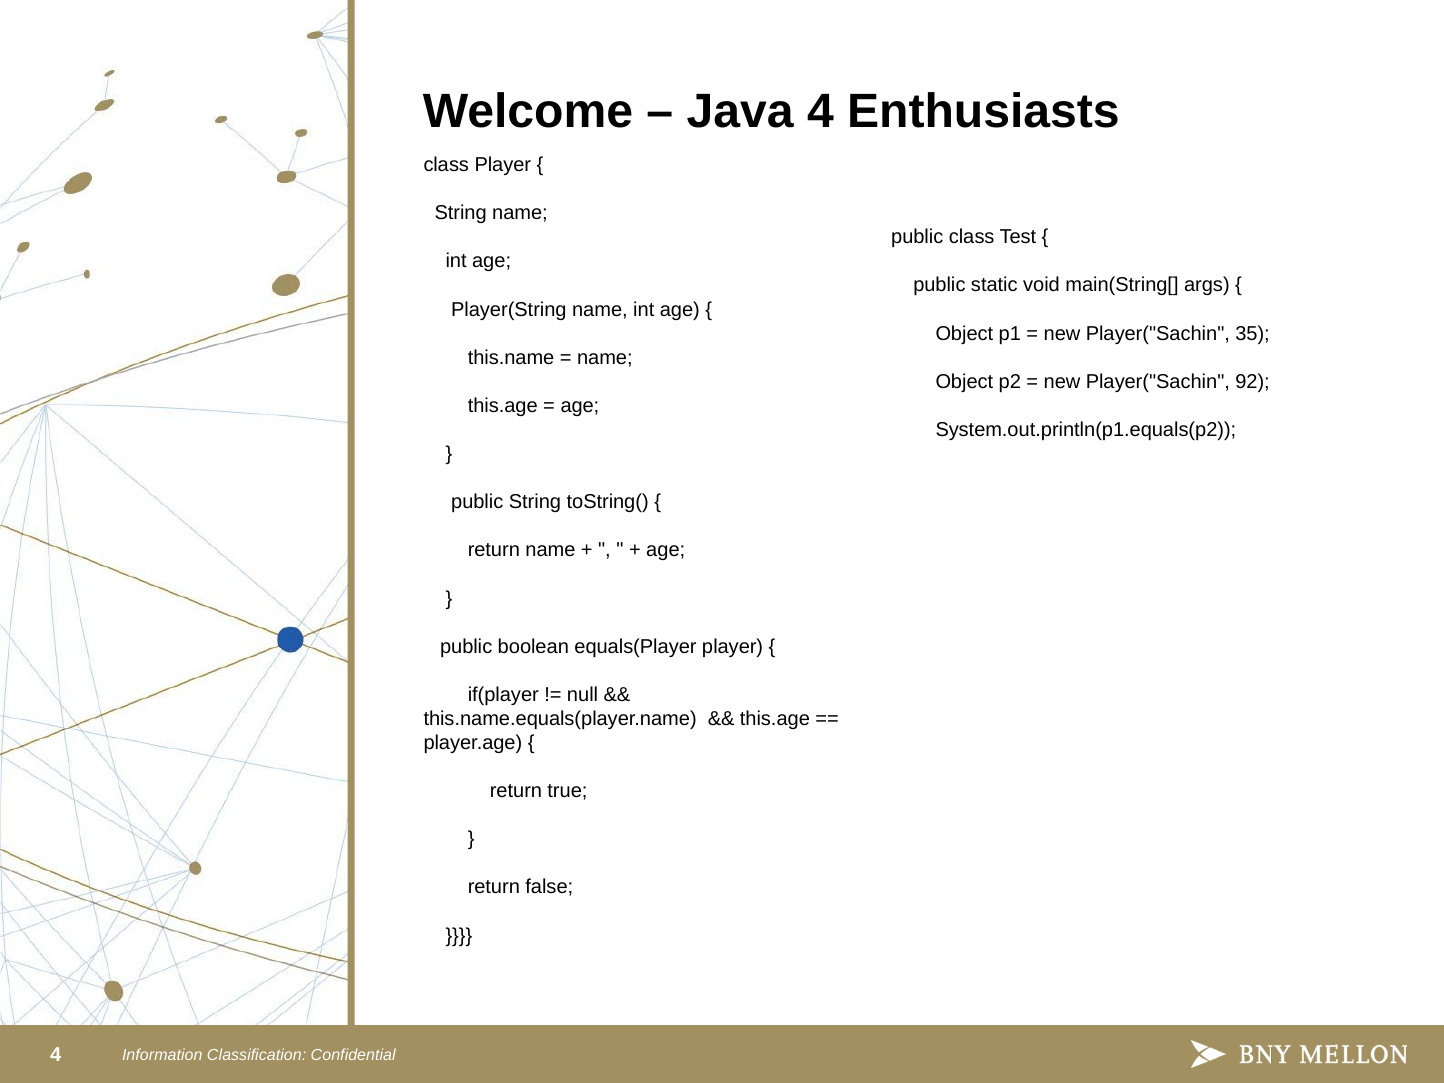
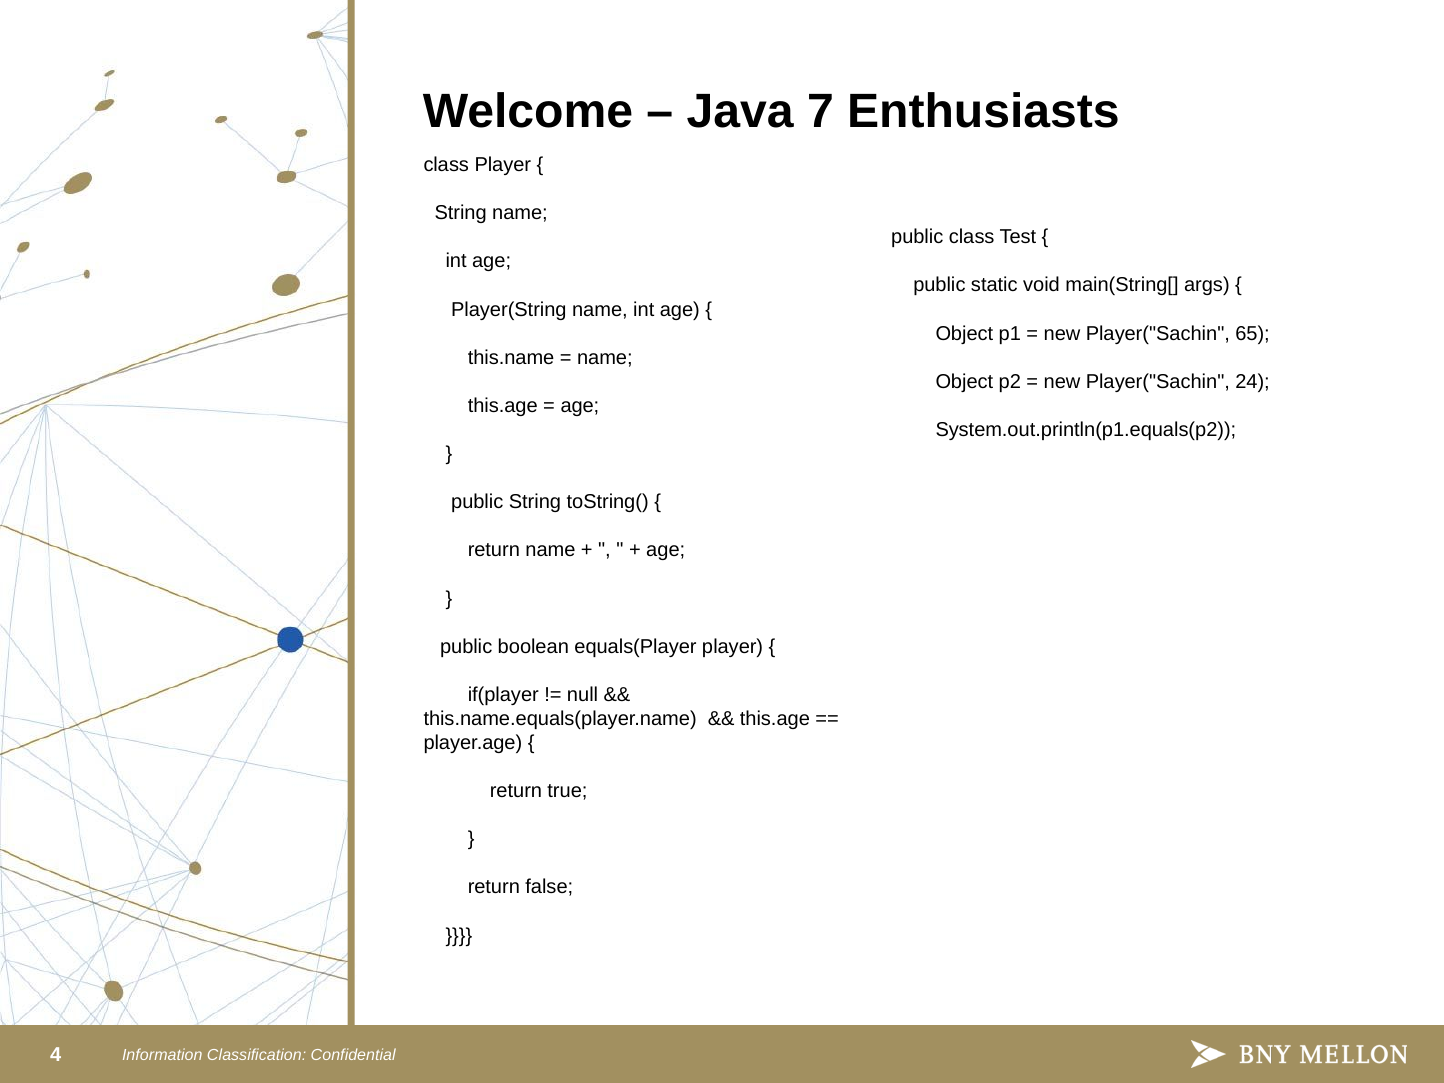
Java 4: 4 -> 7
35: 35 -> 65
92: 92 -> 24
